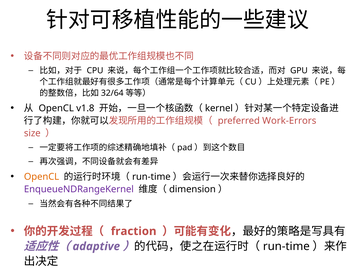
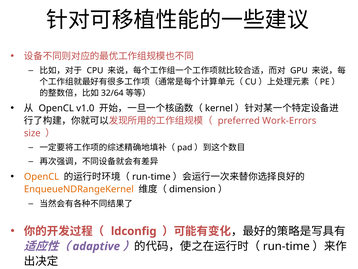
v1.8: v1.8 -> v1.0
EnqueueNDRangeKernel colour: purple -> orange
fraction: fraction -> ldconfig
